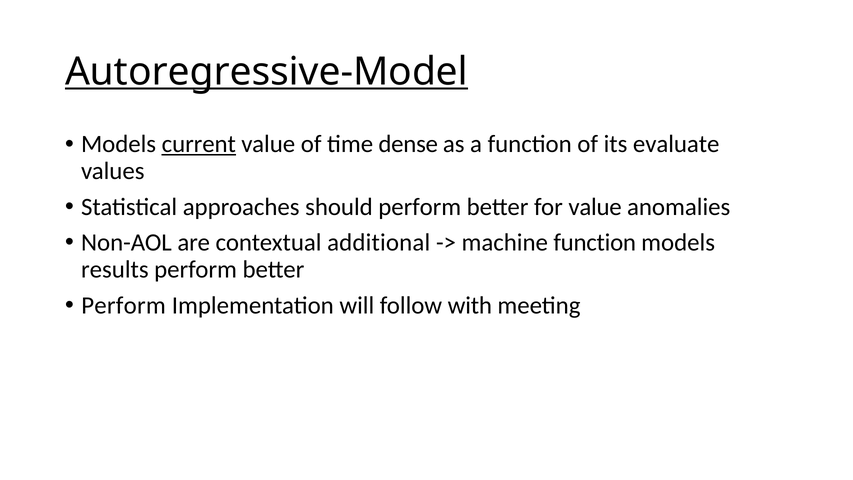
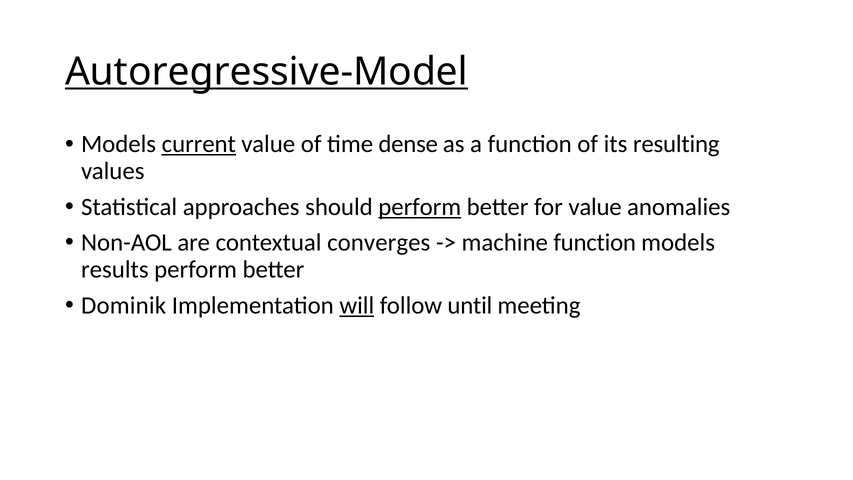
evaluate: evaluate -> resulting
perform at (420, 207) underline: none -> present
additional: additional -> converges
Perform at (124, 305): Perform -> Dominik
will underline: none -> present
with: with -> until
